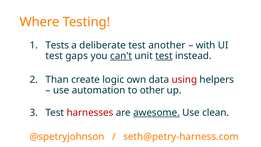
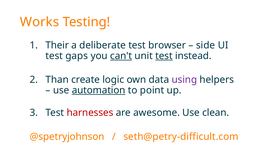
Where: Where -> Works
Tests: Tests -> Their
another: another -> browser
with: with -> side
using colour: red -> purple
automation underline: none -> present
other: other -> point
awesome underline: present -> none
seth@petry-harness.com: seth@petry-harness.com -> seth@petry-difficult.com
